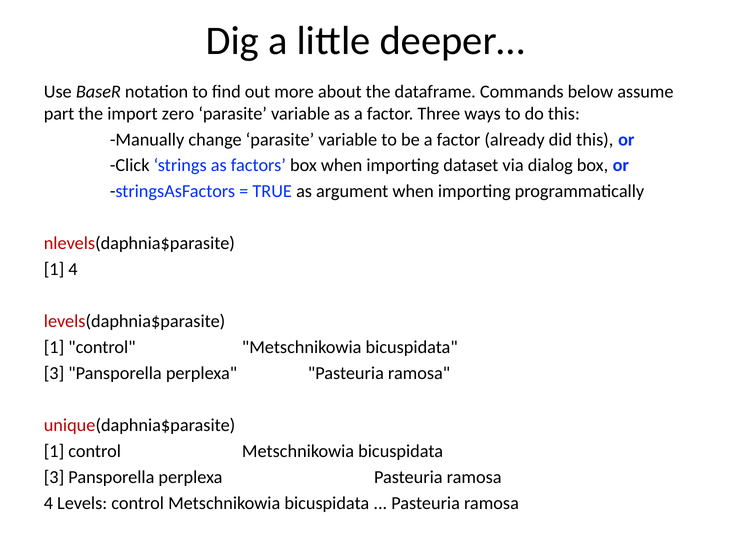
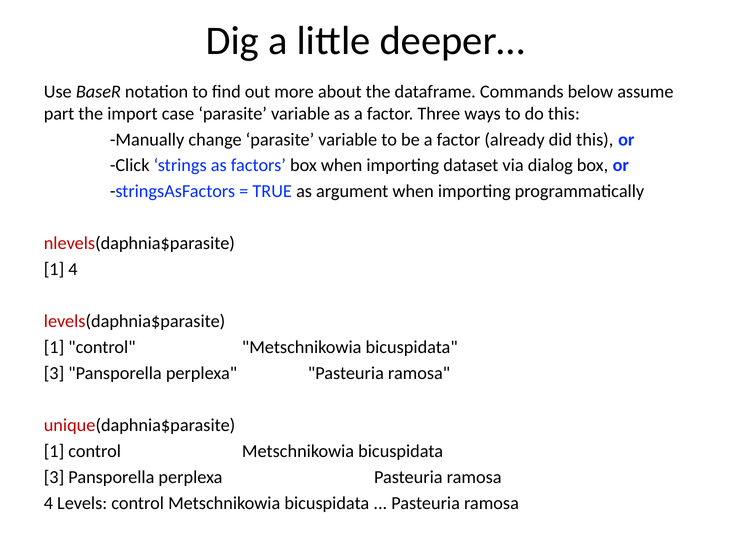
zero: zero -> case
